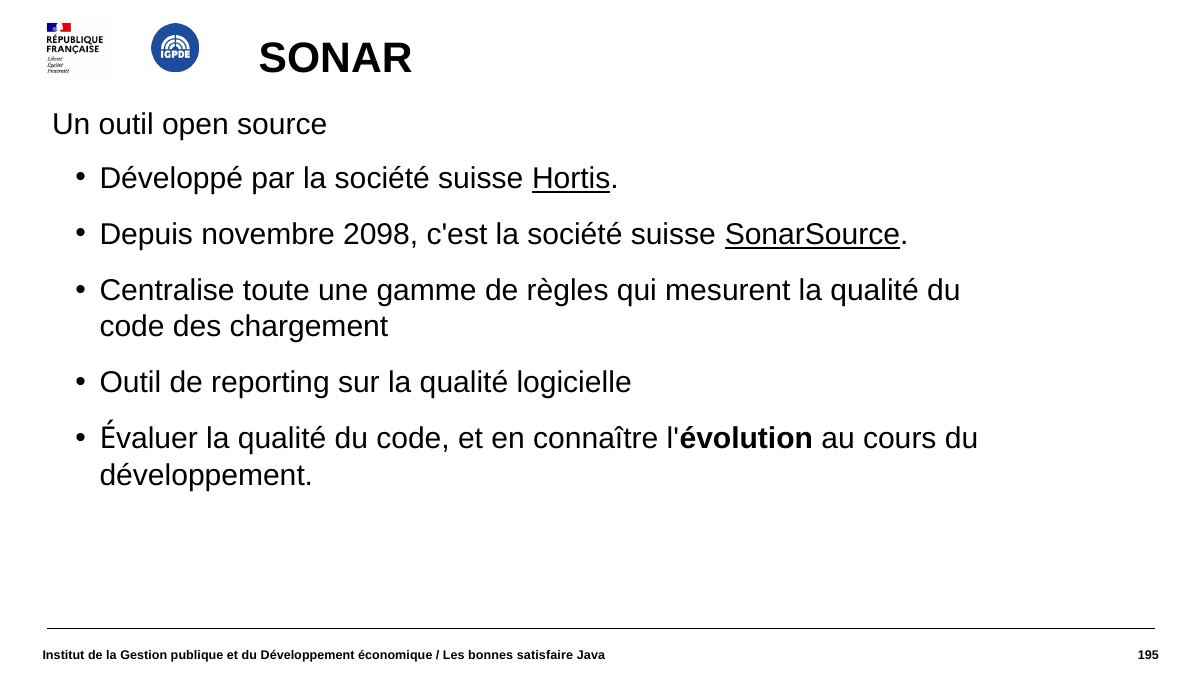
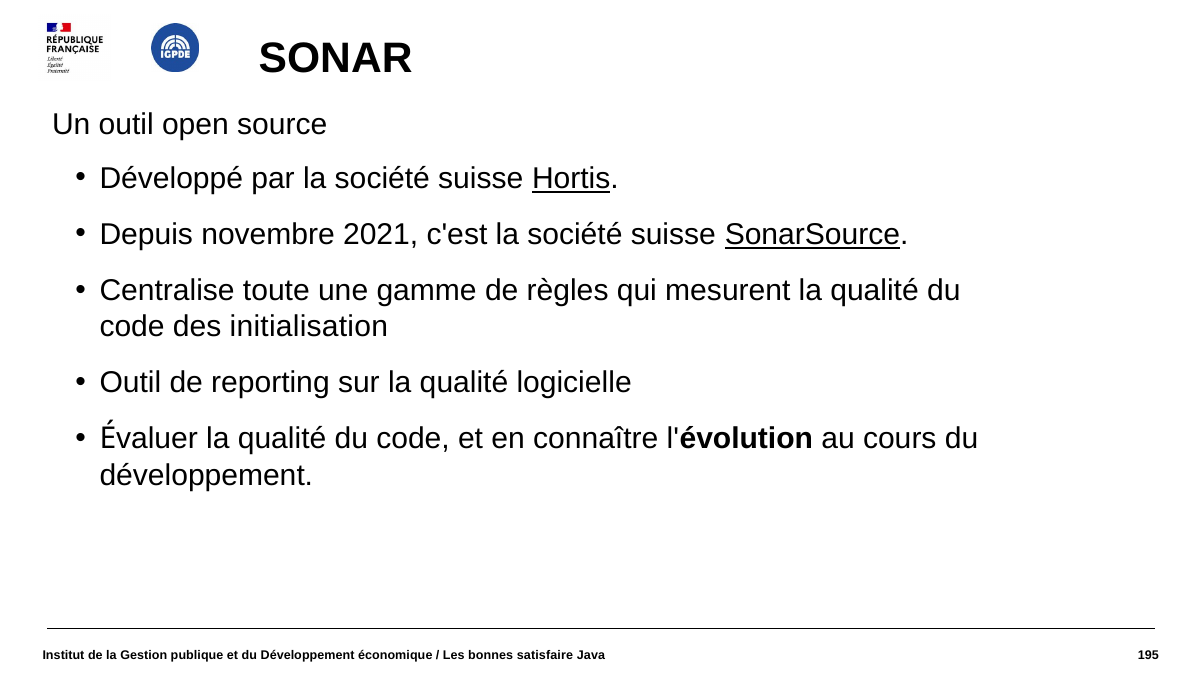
2098: 2098 -> 2021
chargement: chargement -> initialisation
